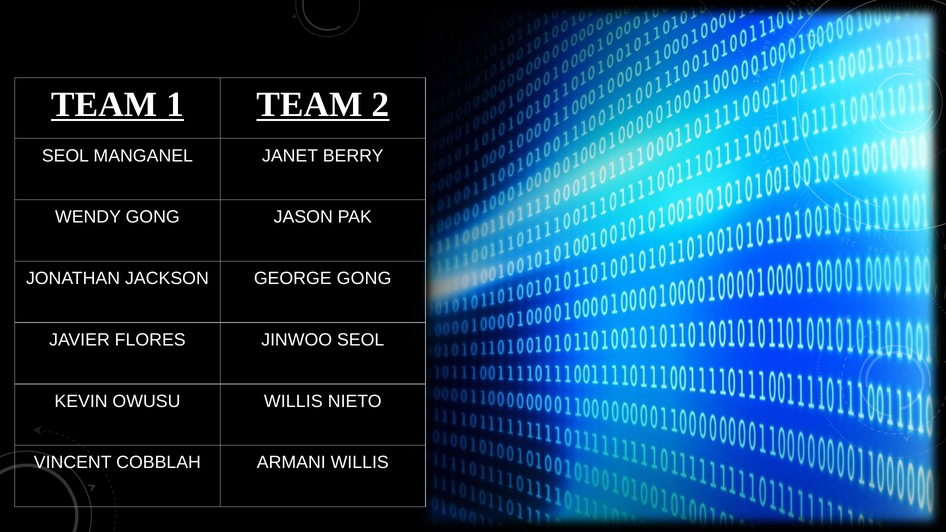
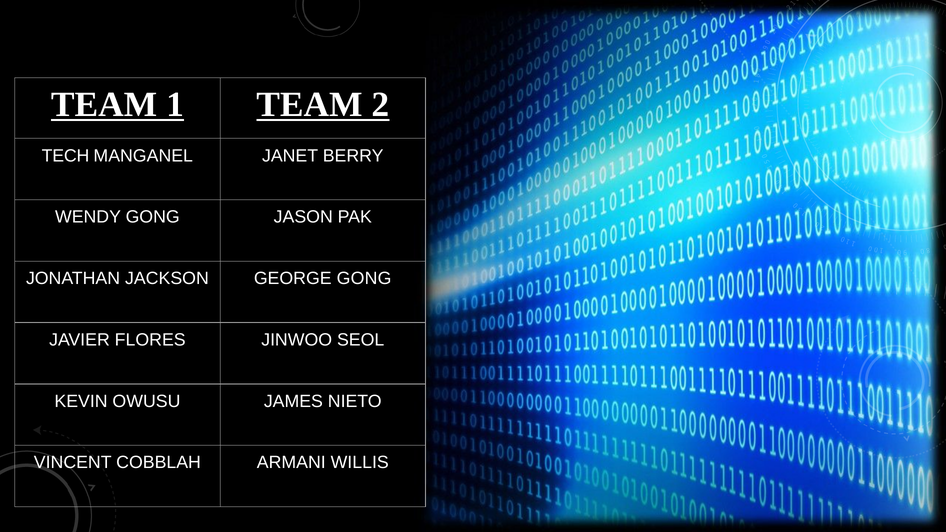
SEOL at (65, 156): SEOL -> TECH
OWUSU WILLIS: WILLIS -> JAMES
